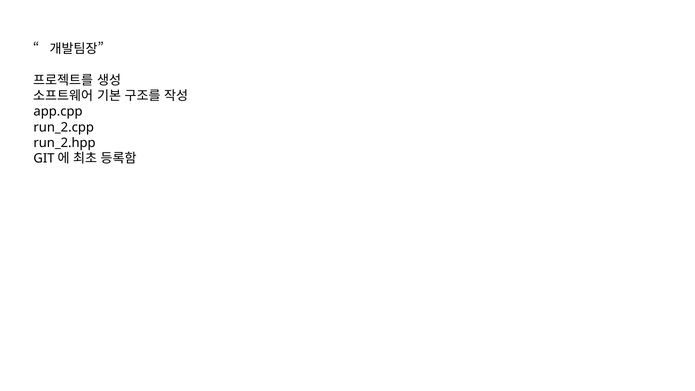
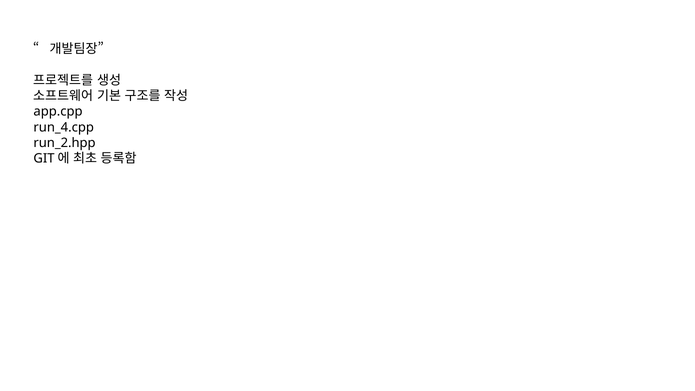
run_2.cpp: run_2.cpp -> run_4.cpp
